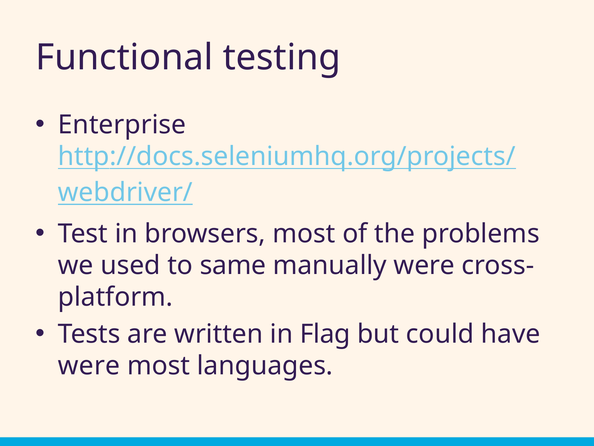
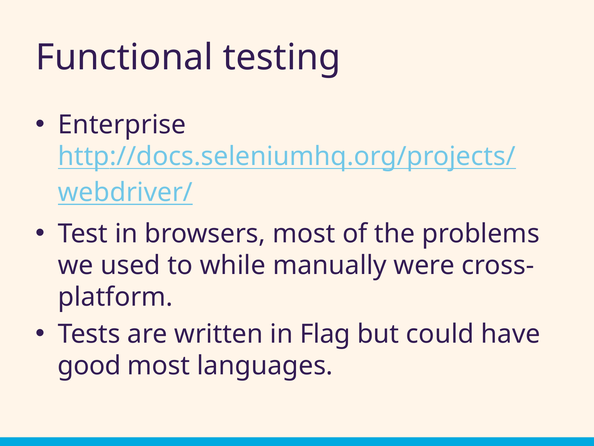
same: same -> while
were at (89, 366): were -> good
